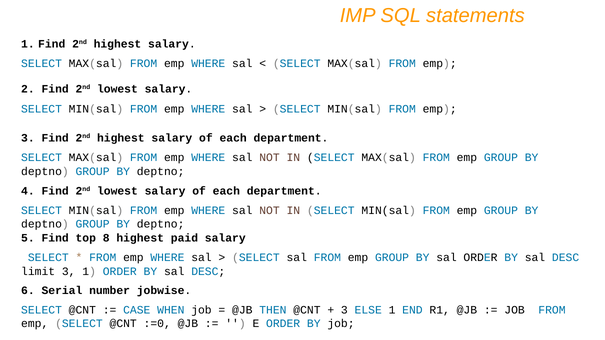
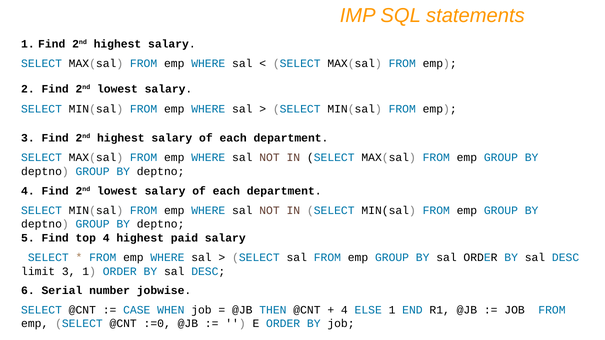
top 8: 8 -> 4
3 at (344, 310): 3 -> 4
